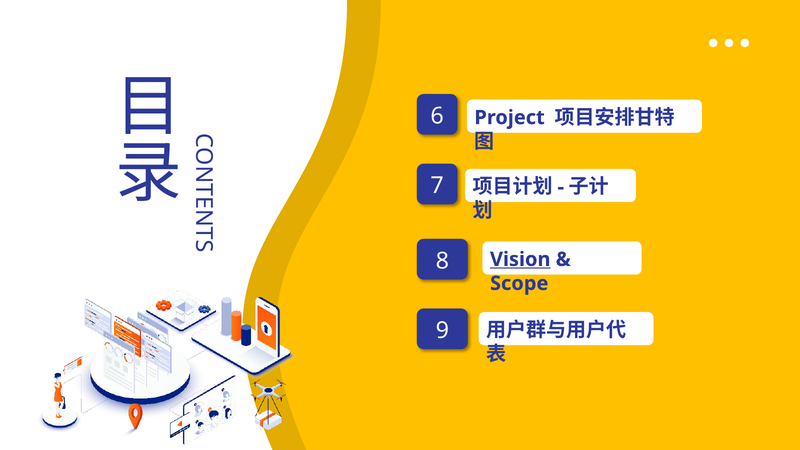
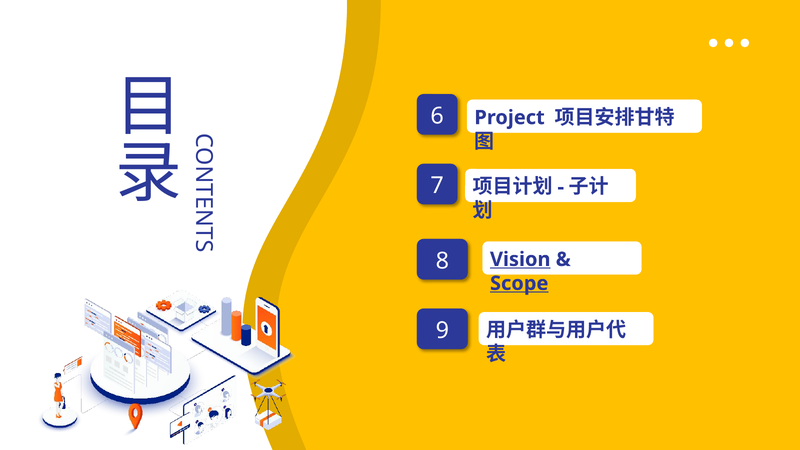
Scope underline: none -> present
